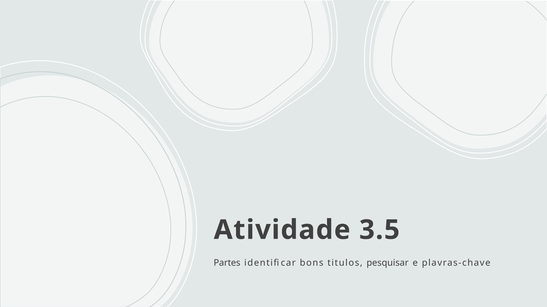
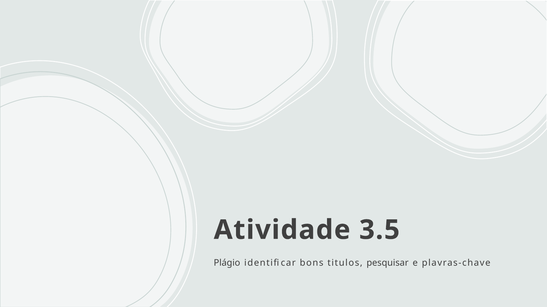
Partes: Partes -> Plágio
